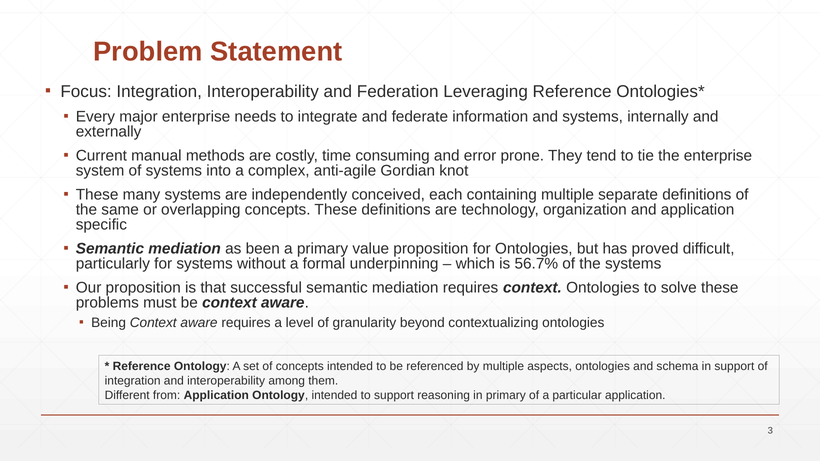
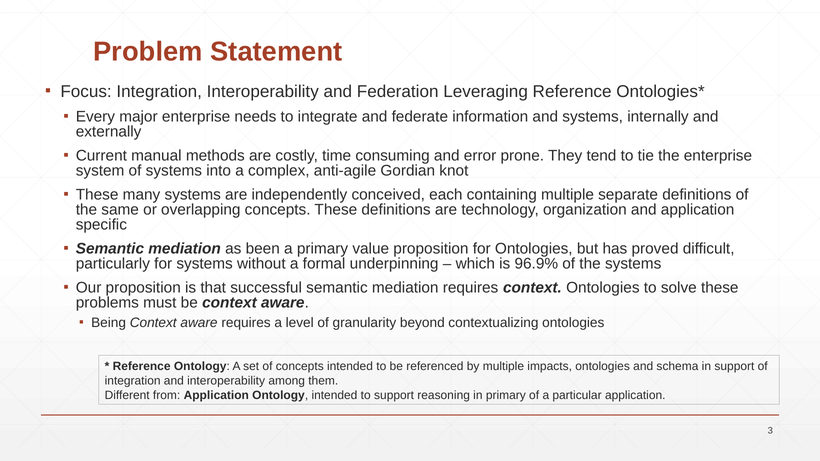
56.7%: 56.7% -> 96.9%
aspects: aspects -> impacts
